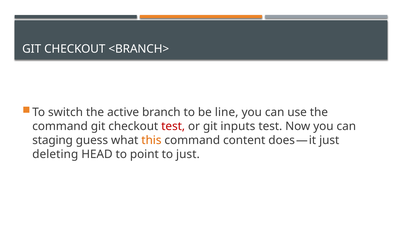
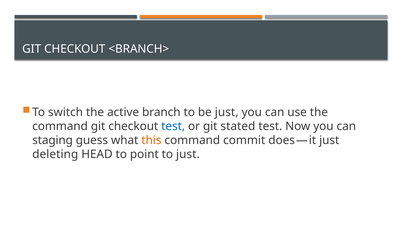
be line: line -> just
test at (173, 126) colour: red -> blue
inputs: inputs -> stated
content: content -> commit
